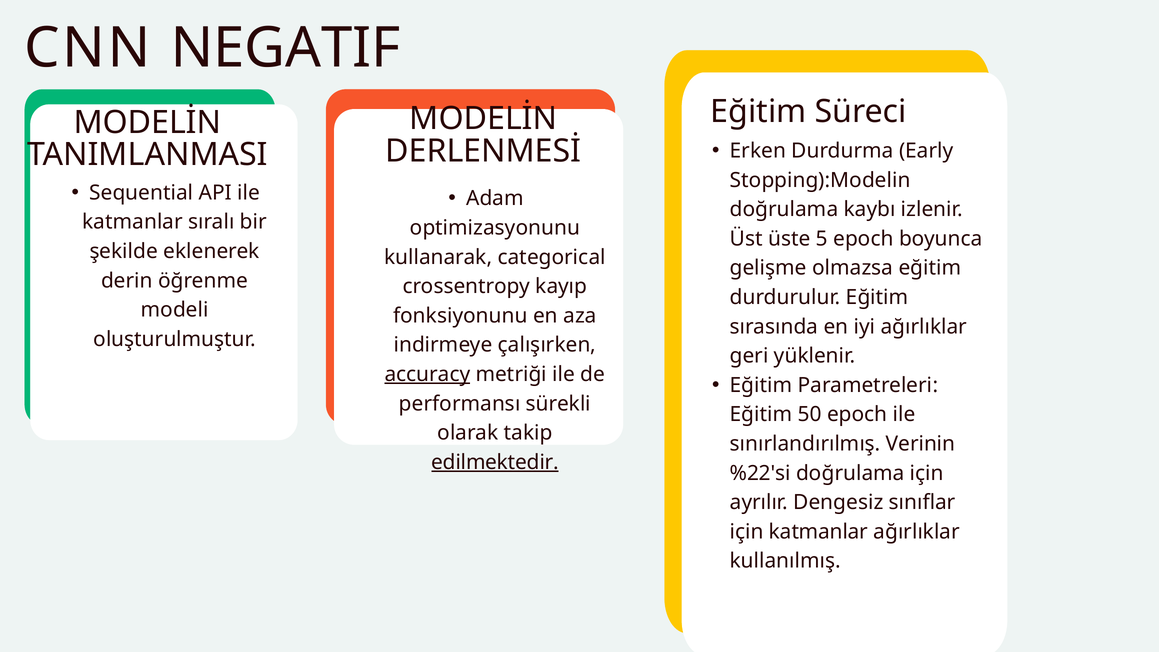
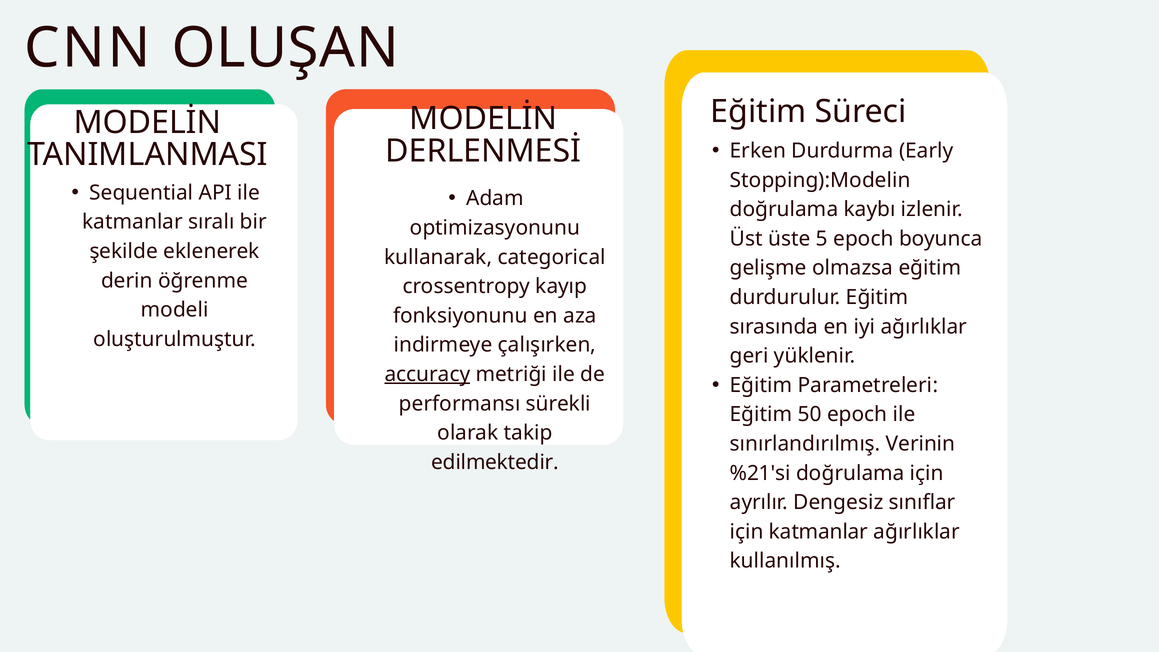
NEGATIF: NEGATIF -> OLUŞAN
edilmektedir underline: present -> none
%22'si: %22'si -> %21'si
